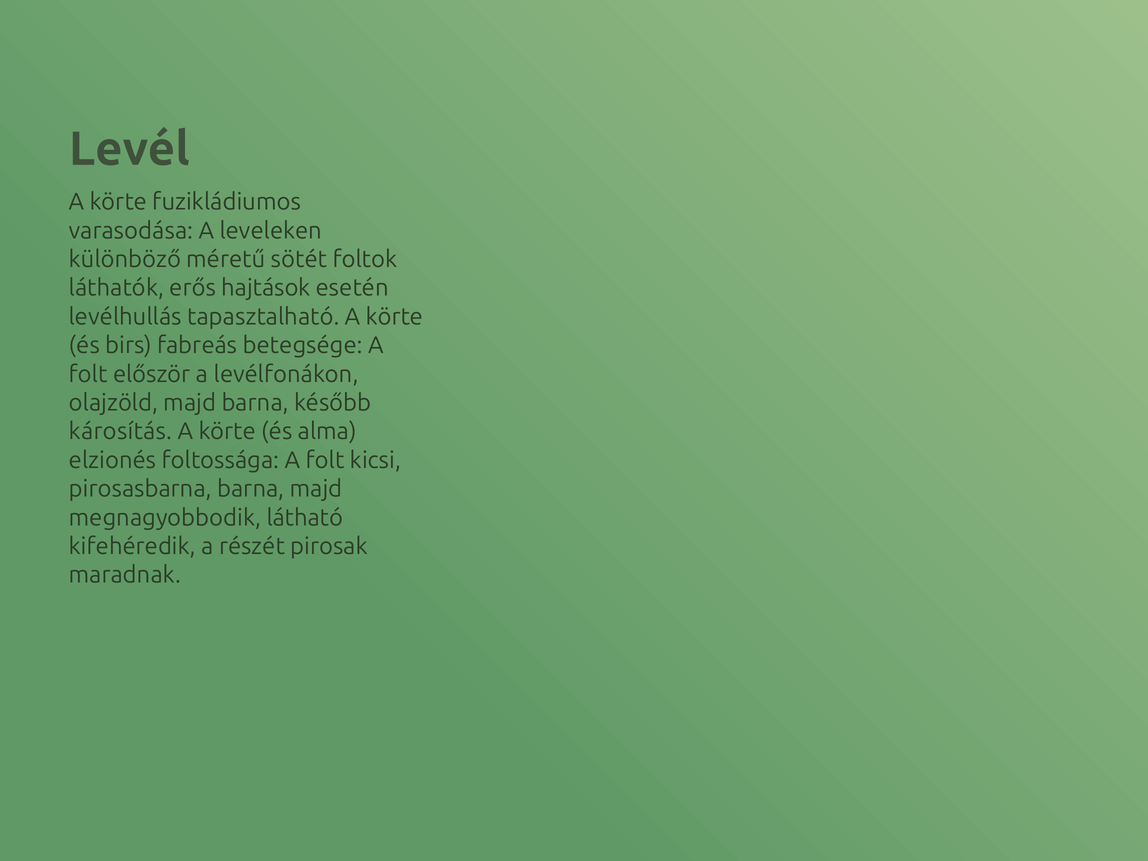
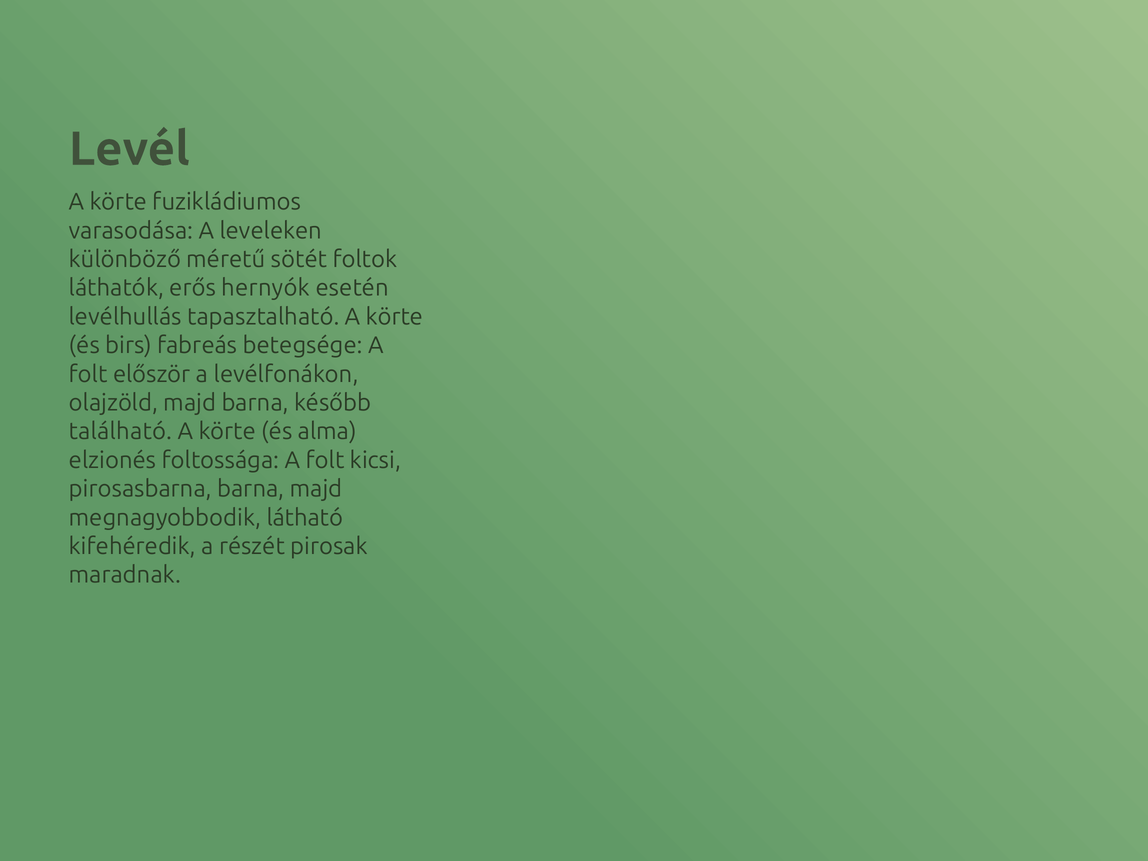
hajtások: hajtások -> hernyók
károsítás: károsítás -> található
